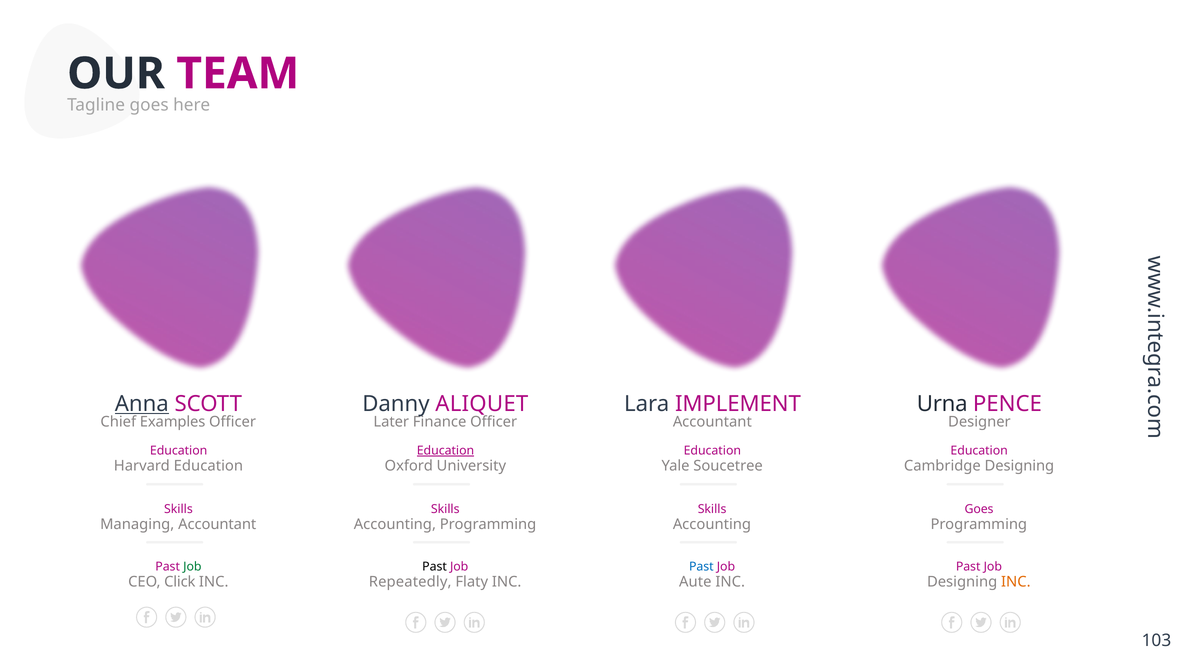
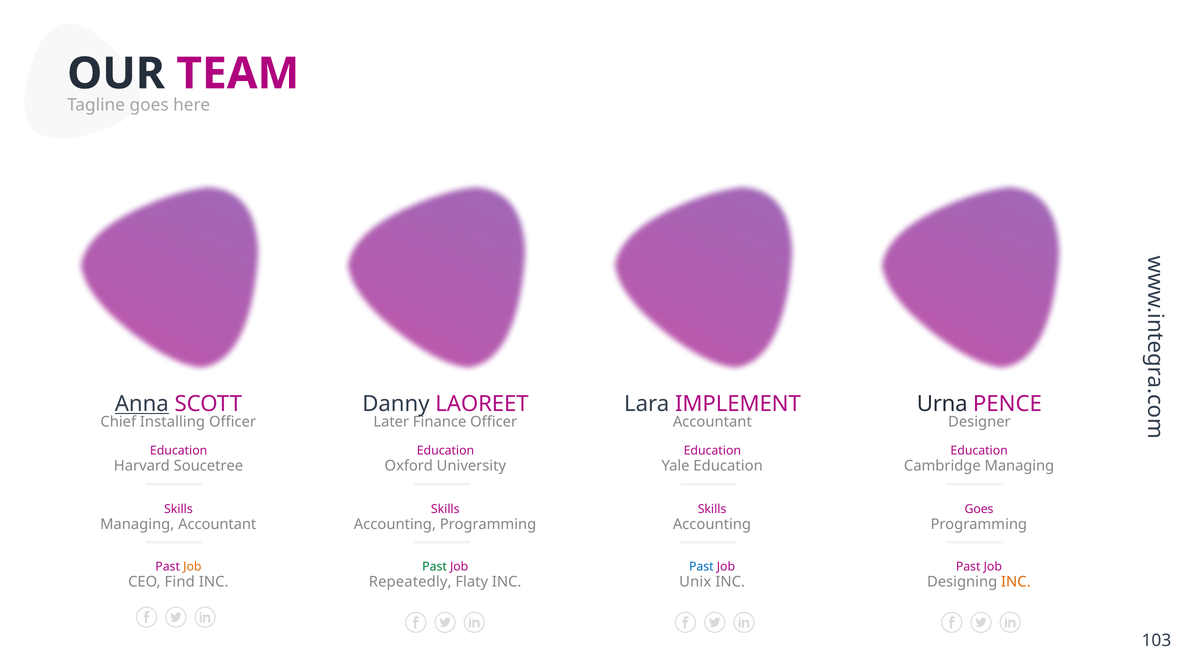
ALIQUET: ALIQUET -> LAOREET
Examples: Examples -> Installing
Education at (445, 451) underline: present -> none
Harvard Education: Education -> Soucetree
Yale Soucetree: Soucetree -> Education
Cambridge Designing: Designing -> Managing
Job at (192, 567) colour: green -> orange
Past at (435, 567) colour: black -> green
Click: Click -> Find
Aute: Aute -> Unix
